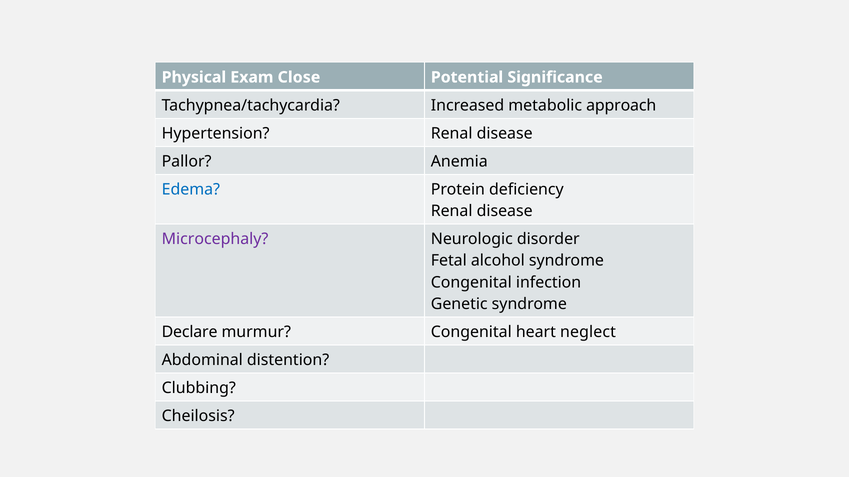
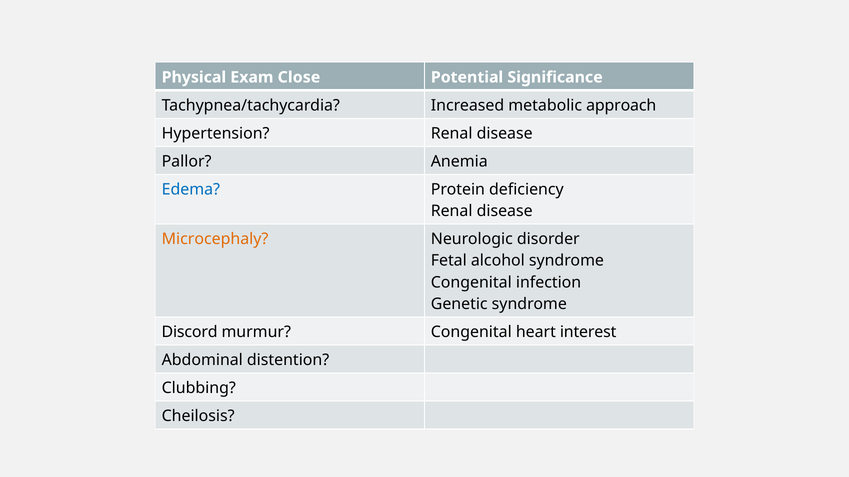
Microcephaly colour: purple -> orange
Declare: Declare -> Discord
neglect: neglect -> interest
